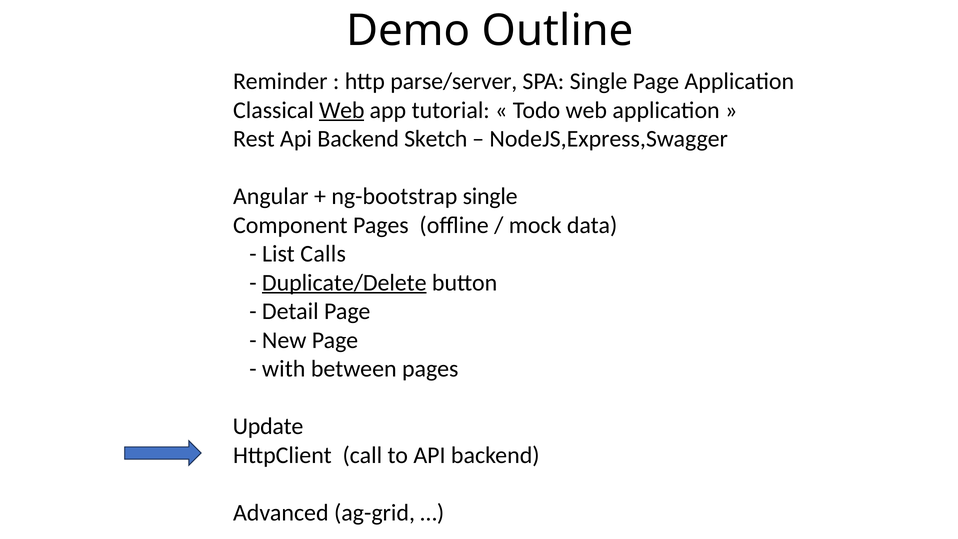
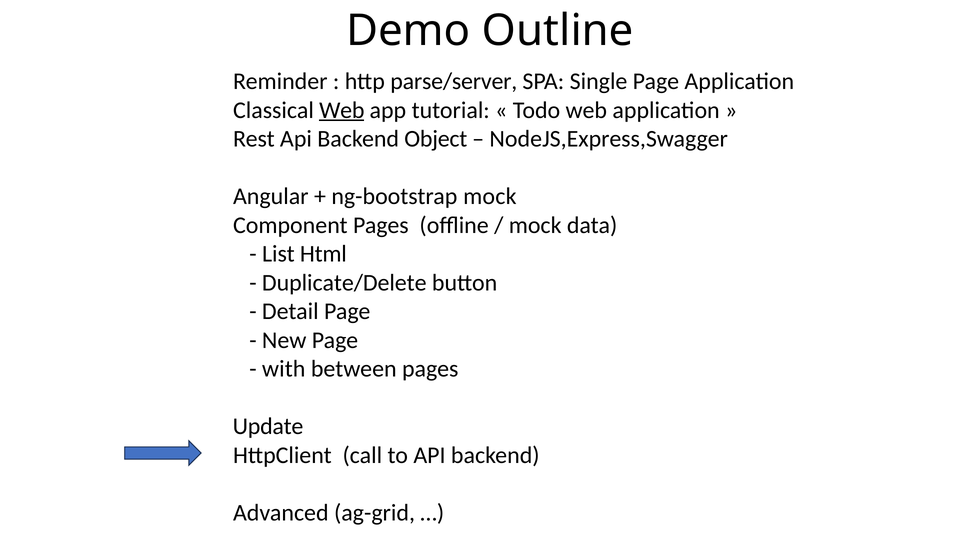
Sketch: Sketch -> Object
ng-bootstrap single: single -> mock
Calls: Calls -> Html
Duplicate/Delete underline: present -> none
